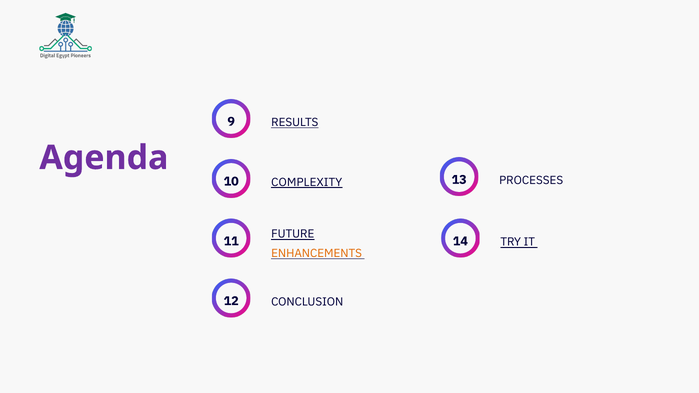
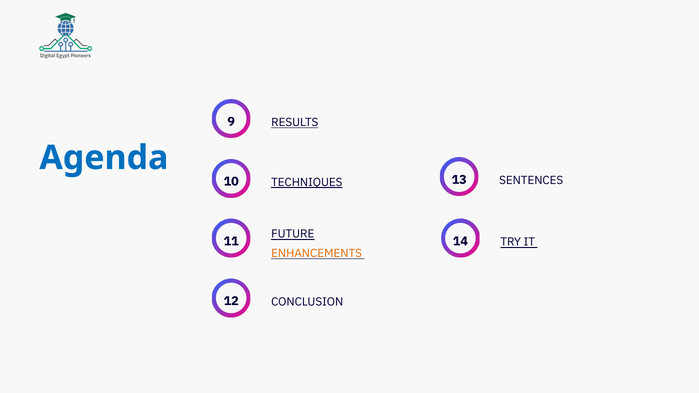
Agenda colour: purple -> blue
PROCESSES: PROCESSES -> SENTENCES
COMPLEXITY: COMPLEXITY -> TECHNIQUES
